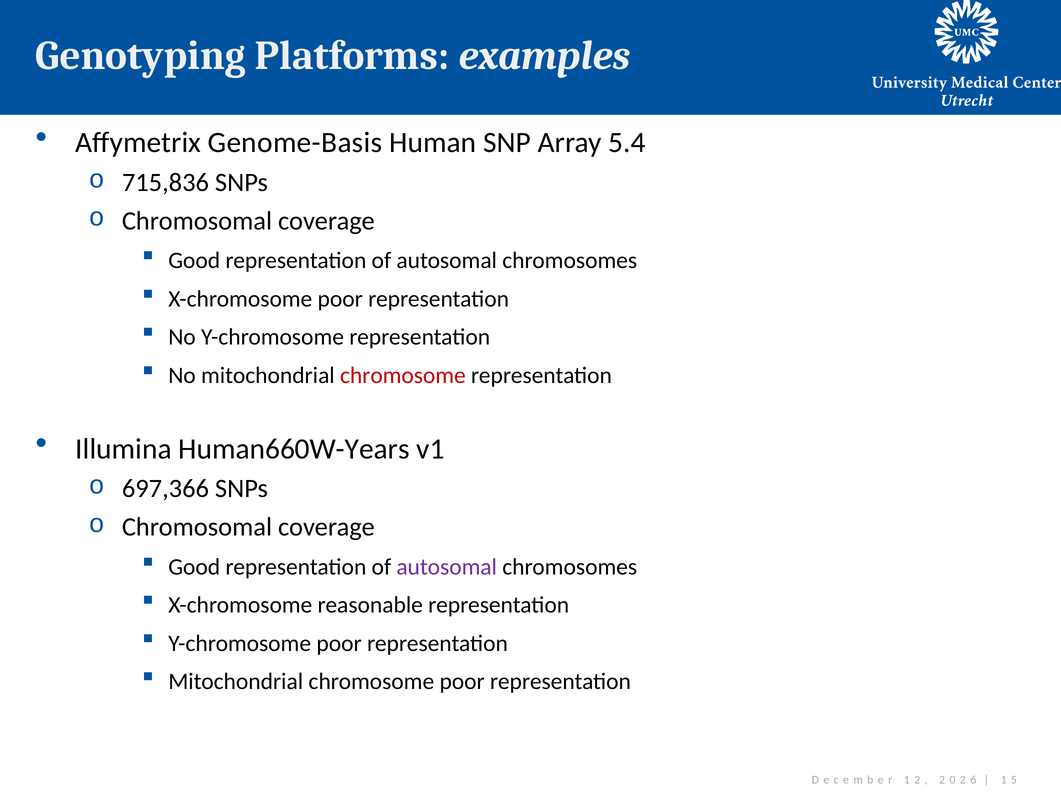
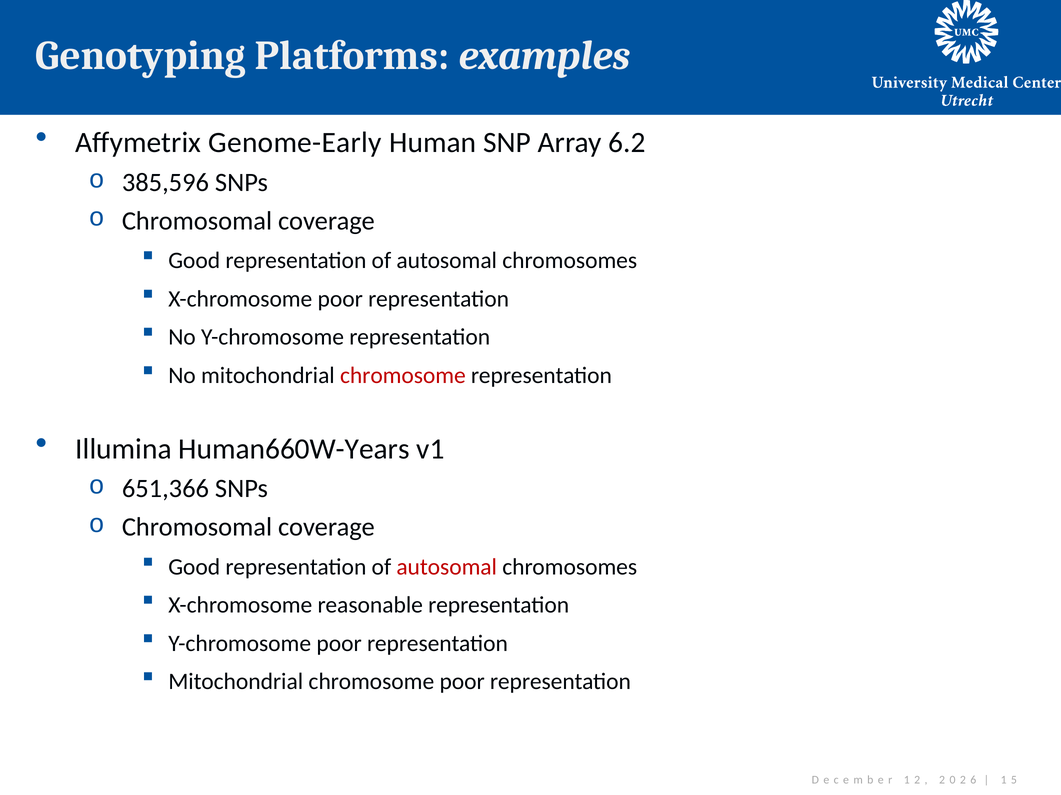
Genome-Basis: Genome-Basis -> Genome-Early
5.4: 5.4 -> 6.2
715,836: 715,836 -> 385,596
697,366: 697,366 -> 651,366
autosomal at (447, 567) colour: purple -> red
